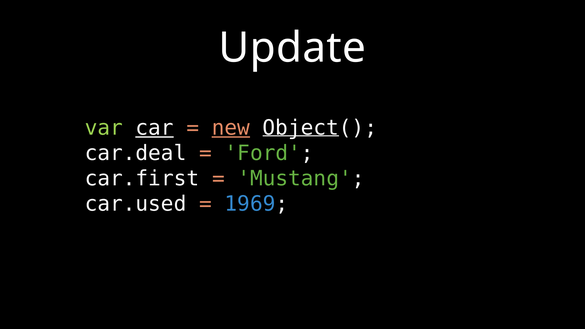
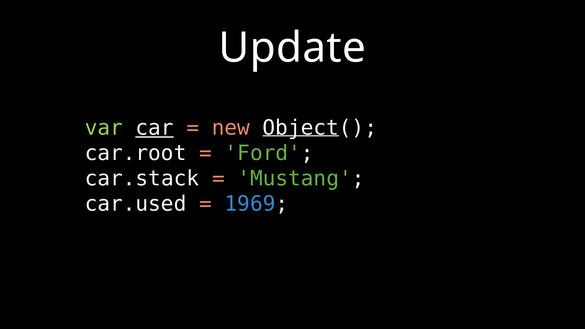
new underline: present -> none
car.deal: car.deal -> car.root
car.first: car.first -> car.stack
